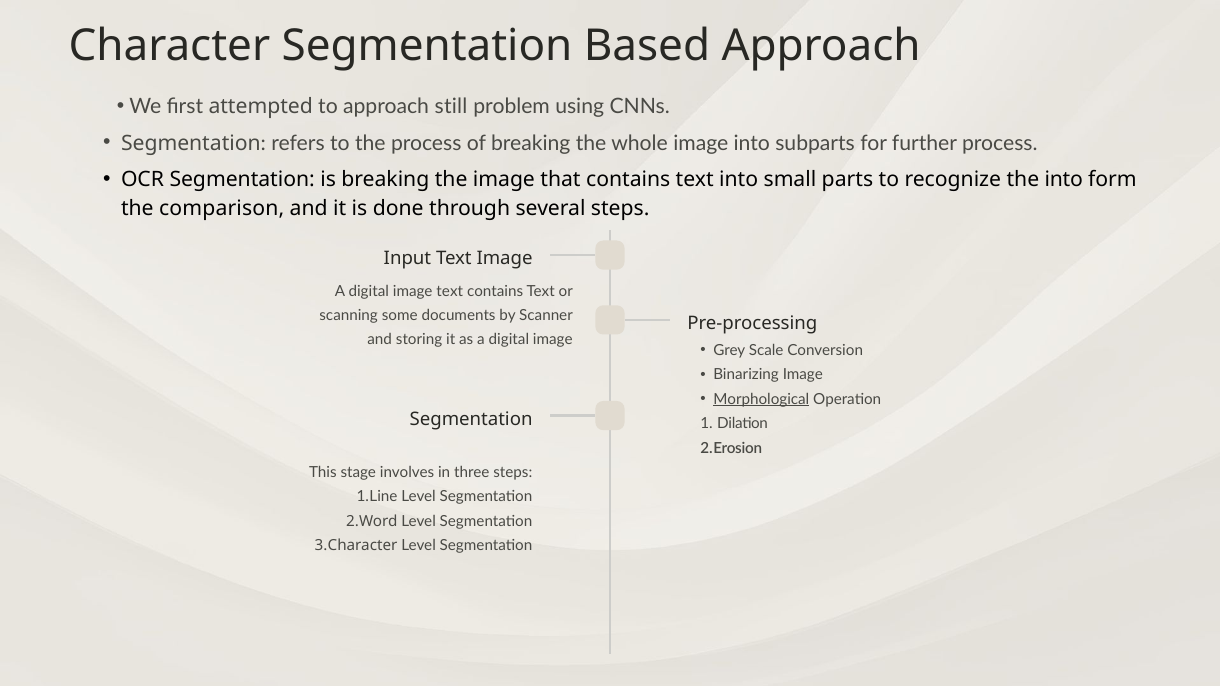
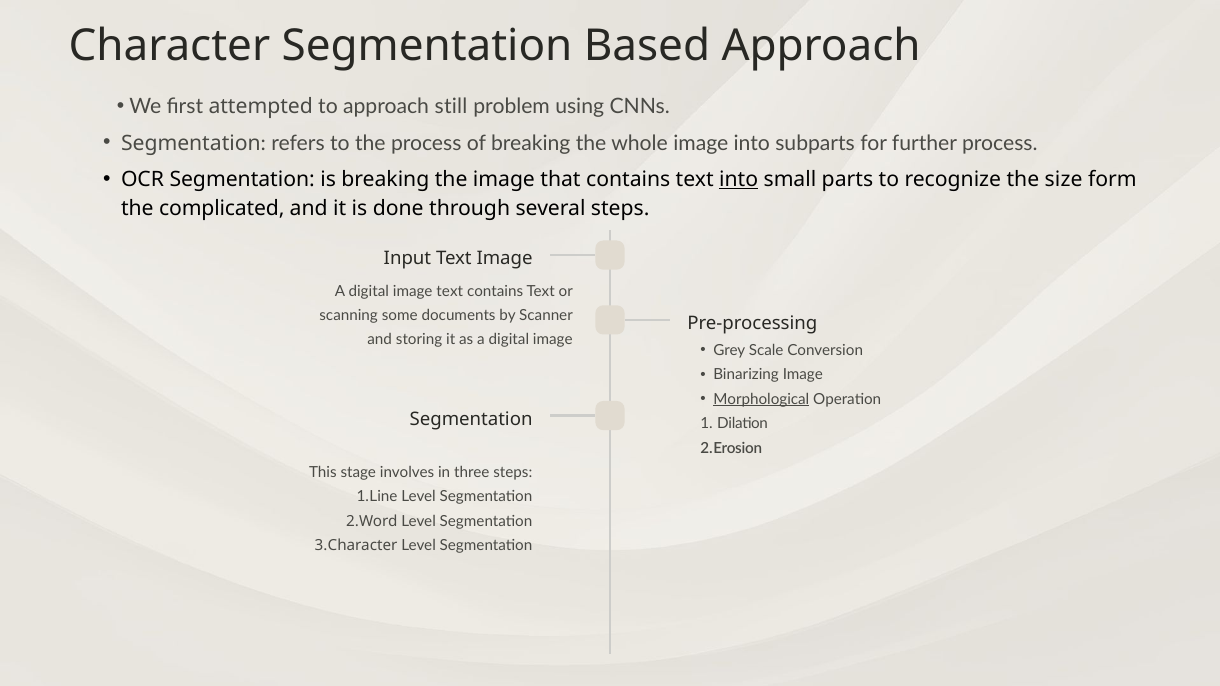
into at (739, 179) underline: none -> present
the into: into -> size
comparison: comparison -> complicated
